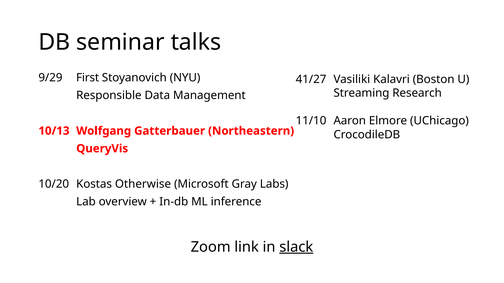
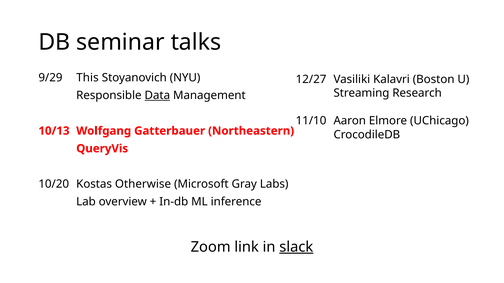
First: First -> This
41/27: 41/27 -> 12/27
Data underline: none -> present
